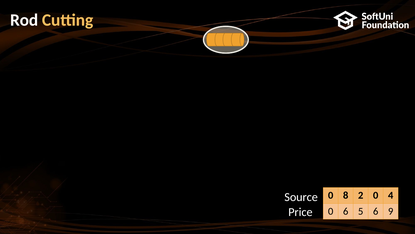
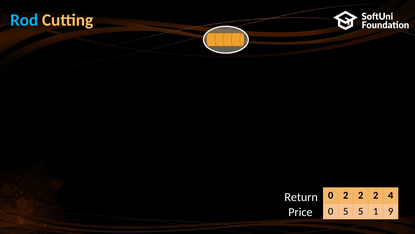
Rod colour: white -> light blue
0 8: 8 -> 2
0 at (376, 195): 0 -> 2
Source: Source -> Return
0 6: 6 -> 5
5 6: 6 -> 1
